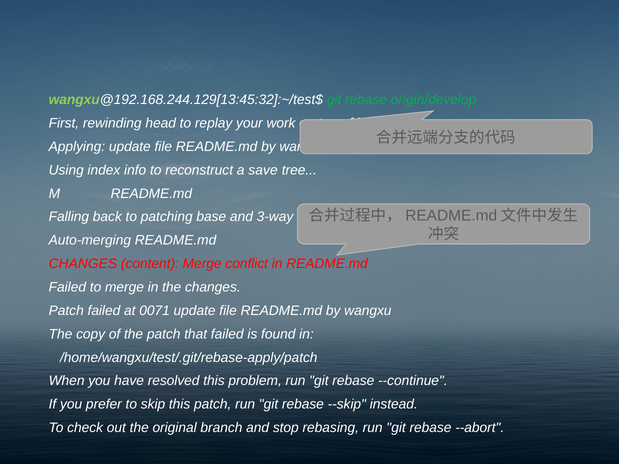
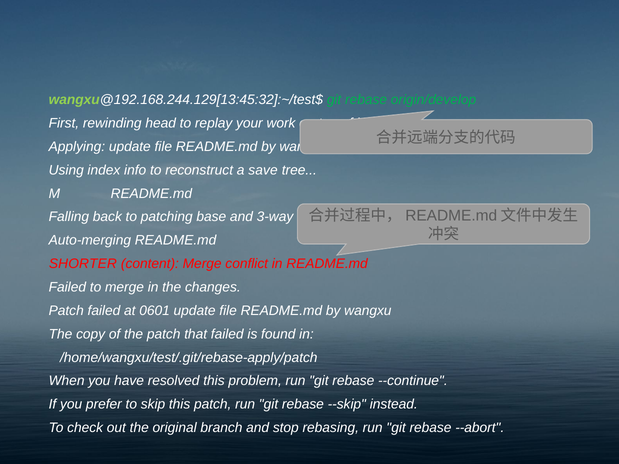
CHANGES at (83, 264): CHANGES -> SHORTER
0071: 0071 -> 0601
